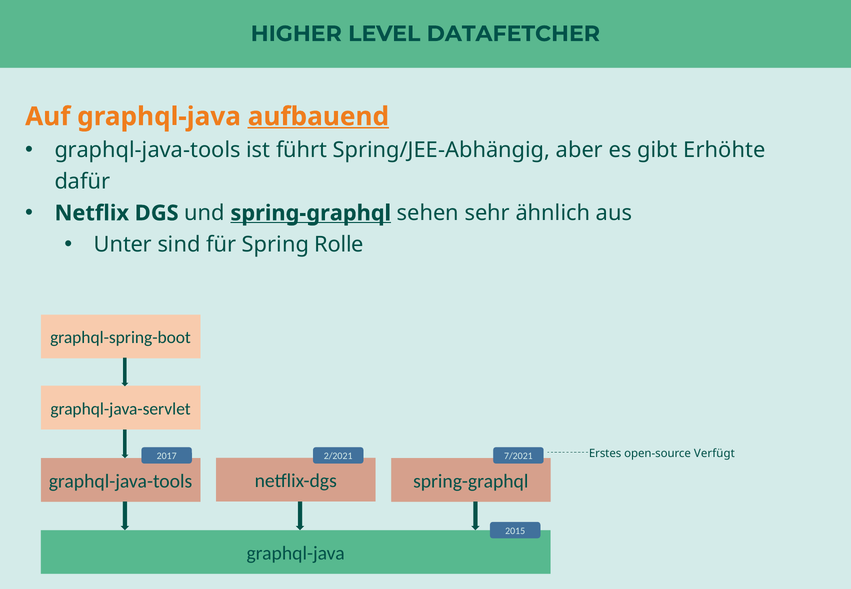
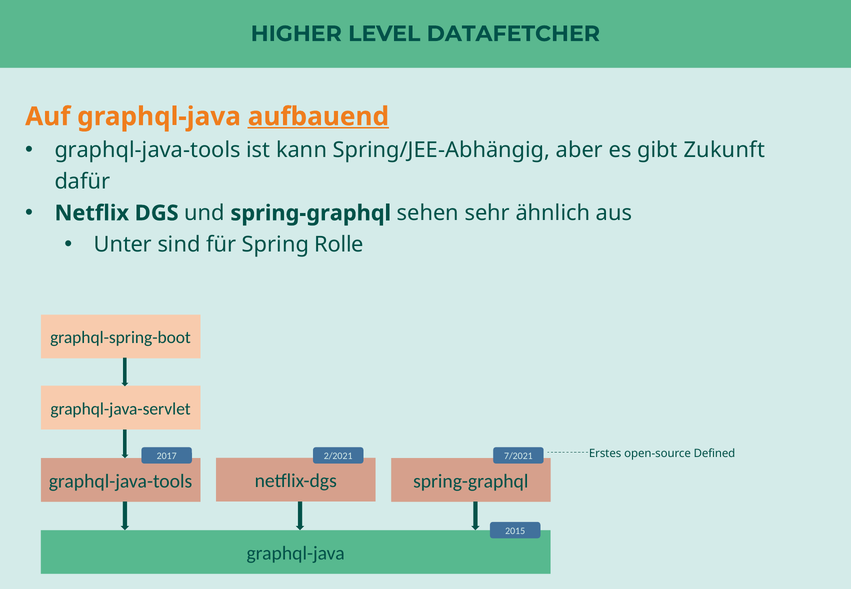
führt: führt -> kann
Erhöhte: Erhöhte -> Zukunft
spring-graphql at (311, 213) underline: present -> none
Verfügt: Verfügt -> Defined
